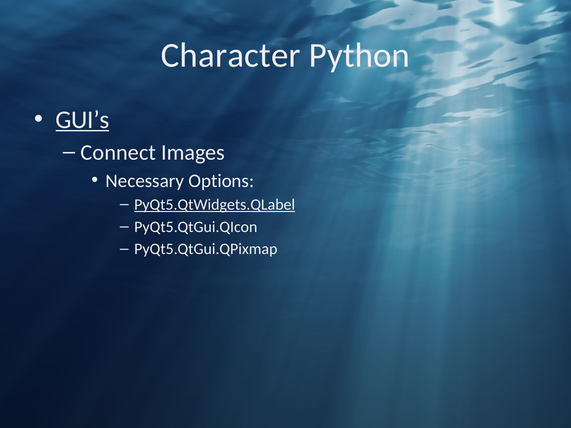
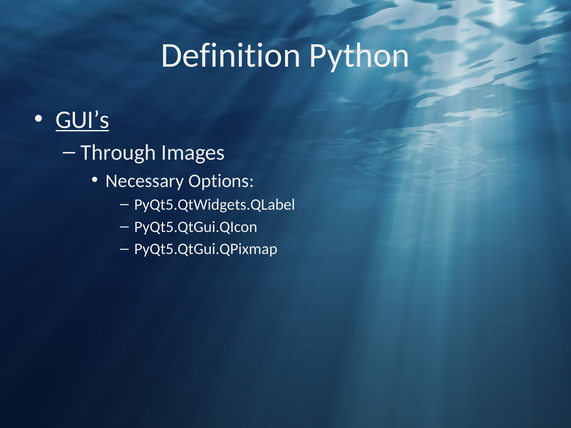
Character: Character -> Definition
Connect: Connect -> Through
PyQt5.QtWidgets.QLabel underline: present -> none
